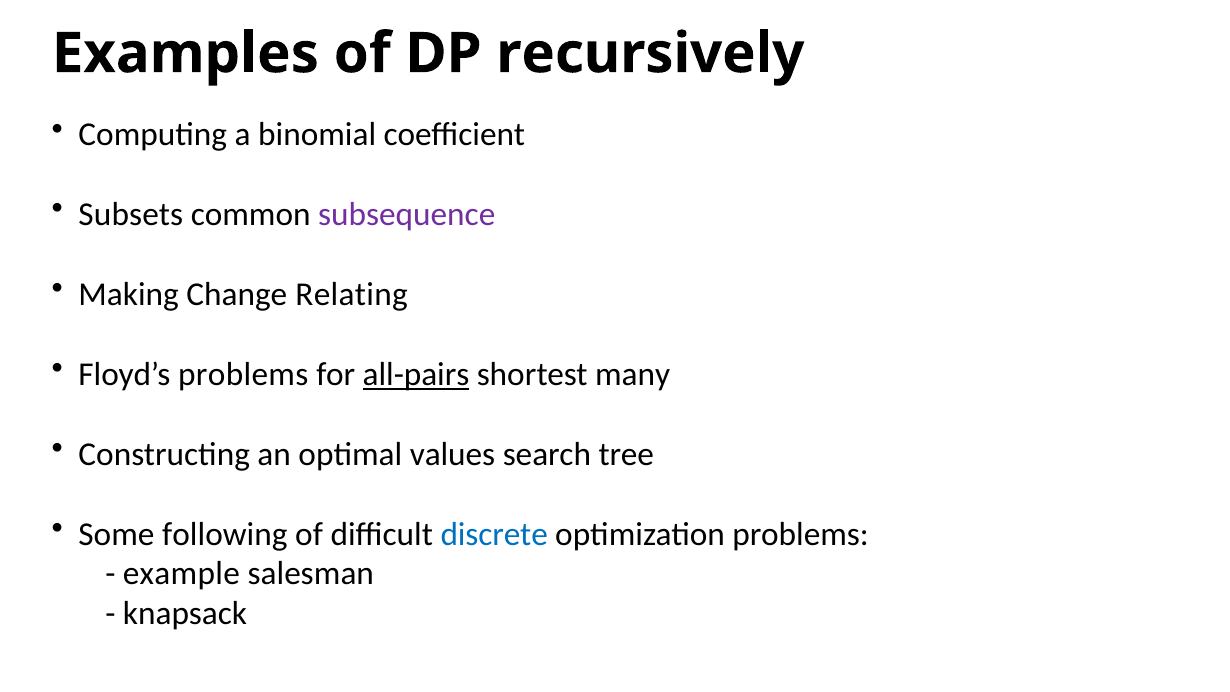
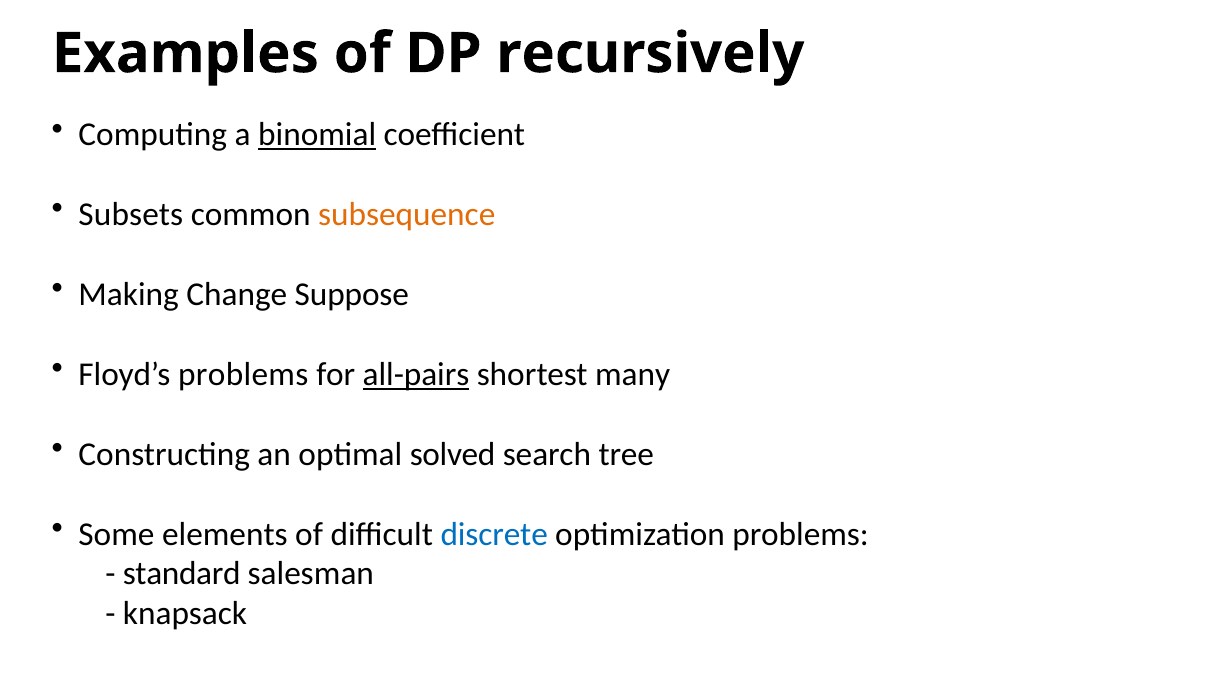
binomial underline: none -> present
subsequence colour: purple -> orange
Relating: Relating -> Suppose
values: values -> solved
following: following -> elements
example: example -> standard
